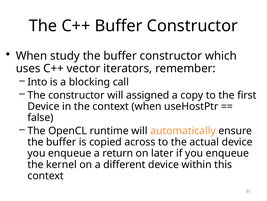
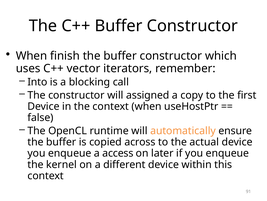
study: study -> finish
return: return -> access
